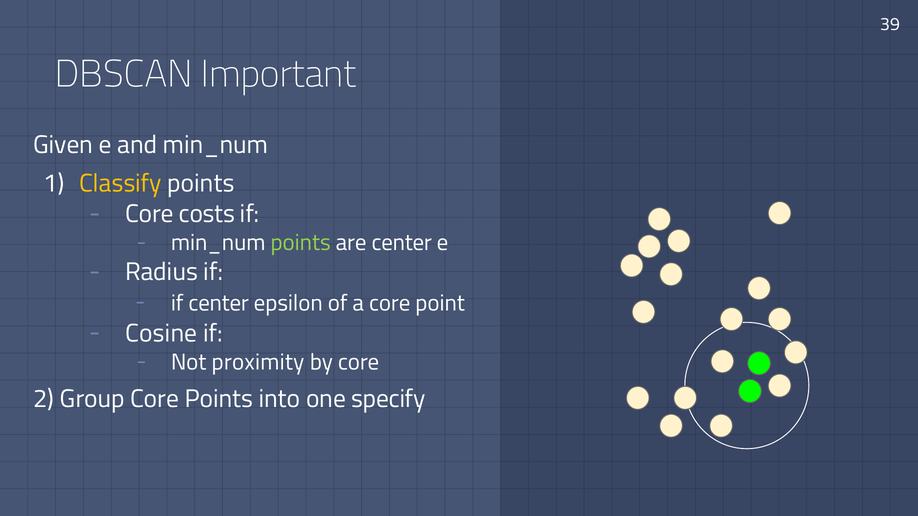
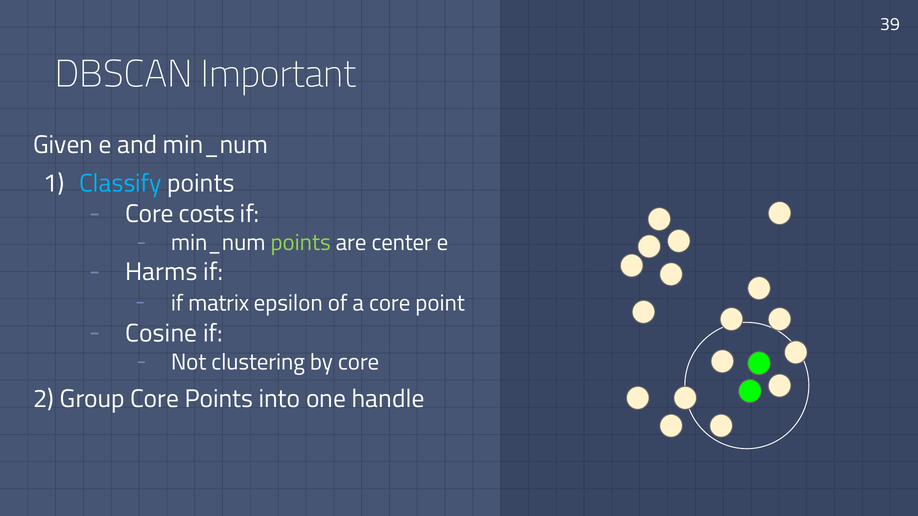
Classify colour: yellow -> light blue
Radius: Radius -> Harms
if center: center -> matrix
proximity: proximity -> clustering
specify: specify -> handle
